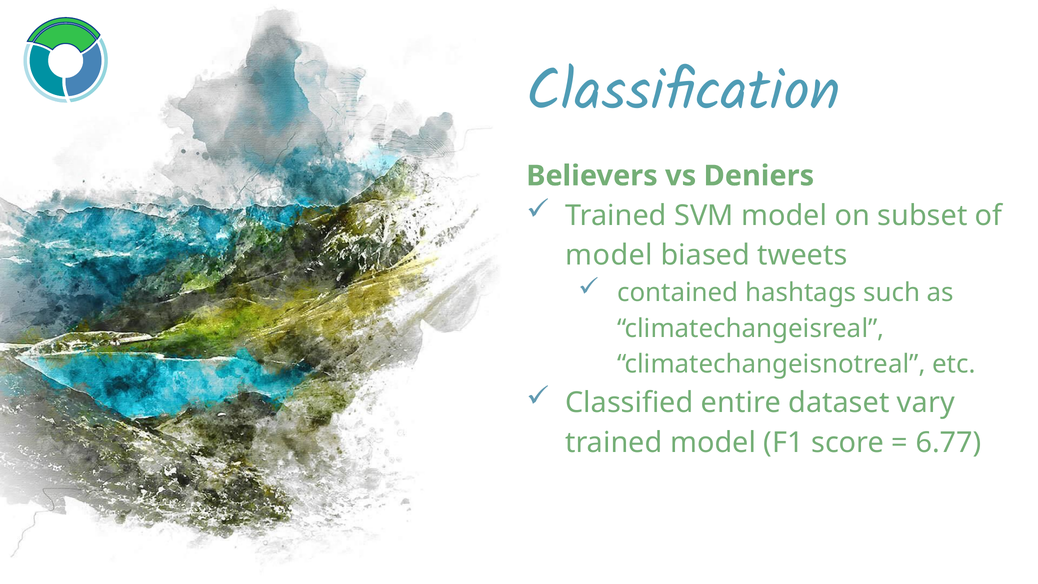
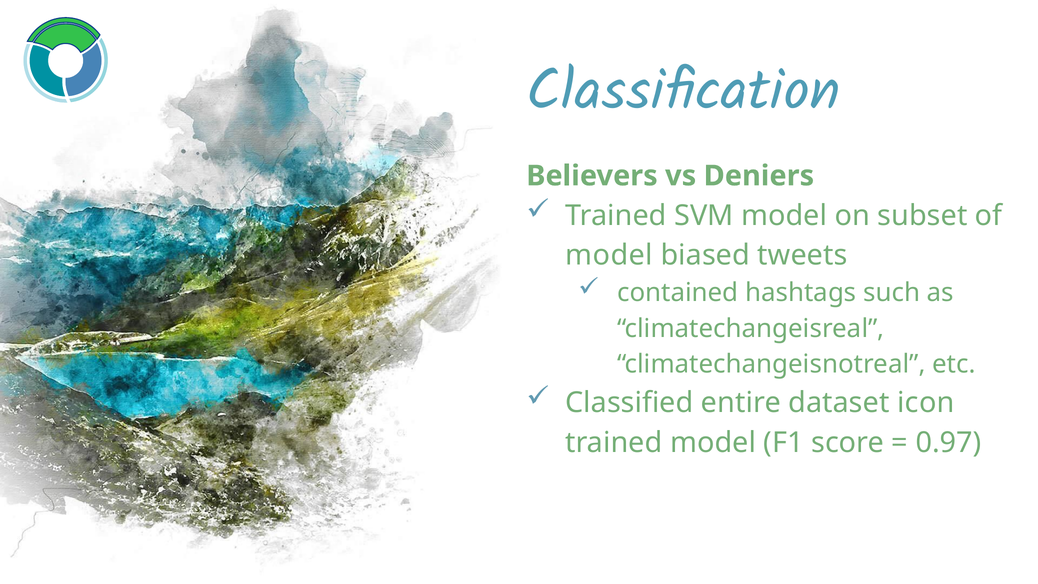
vary: vary -> icon
6.77: 6.77 -> 0.97
